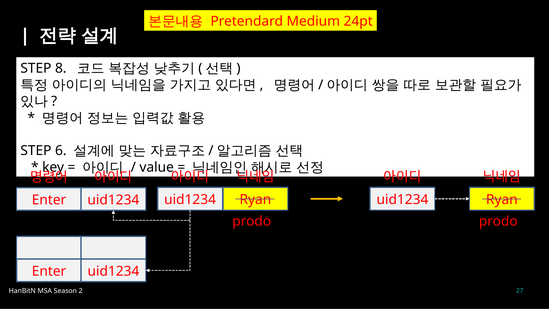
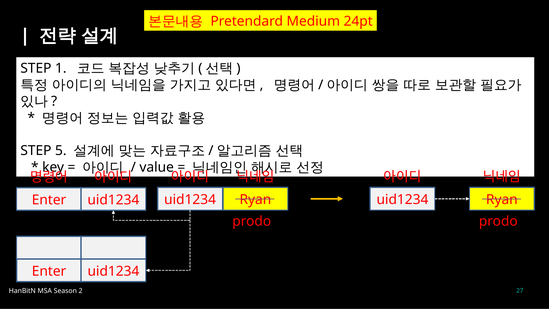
8: 8 -> 1
6: 6 -> 5
